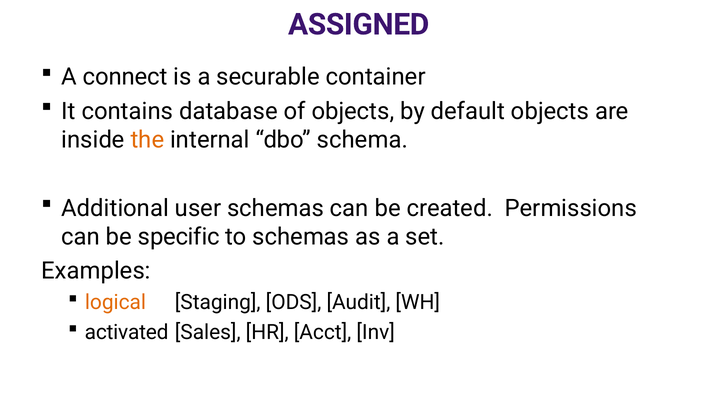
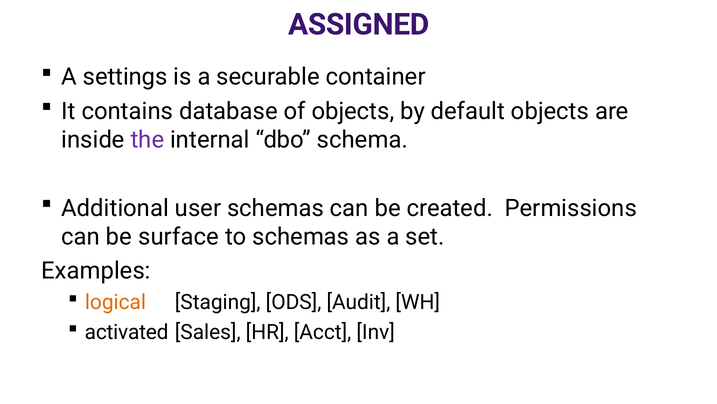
connect: connect -> settings
the colour: orange -> purple
specific: specific -> surface
